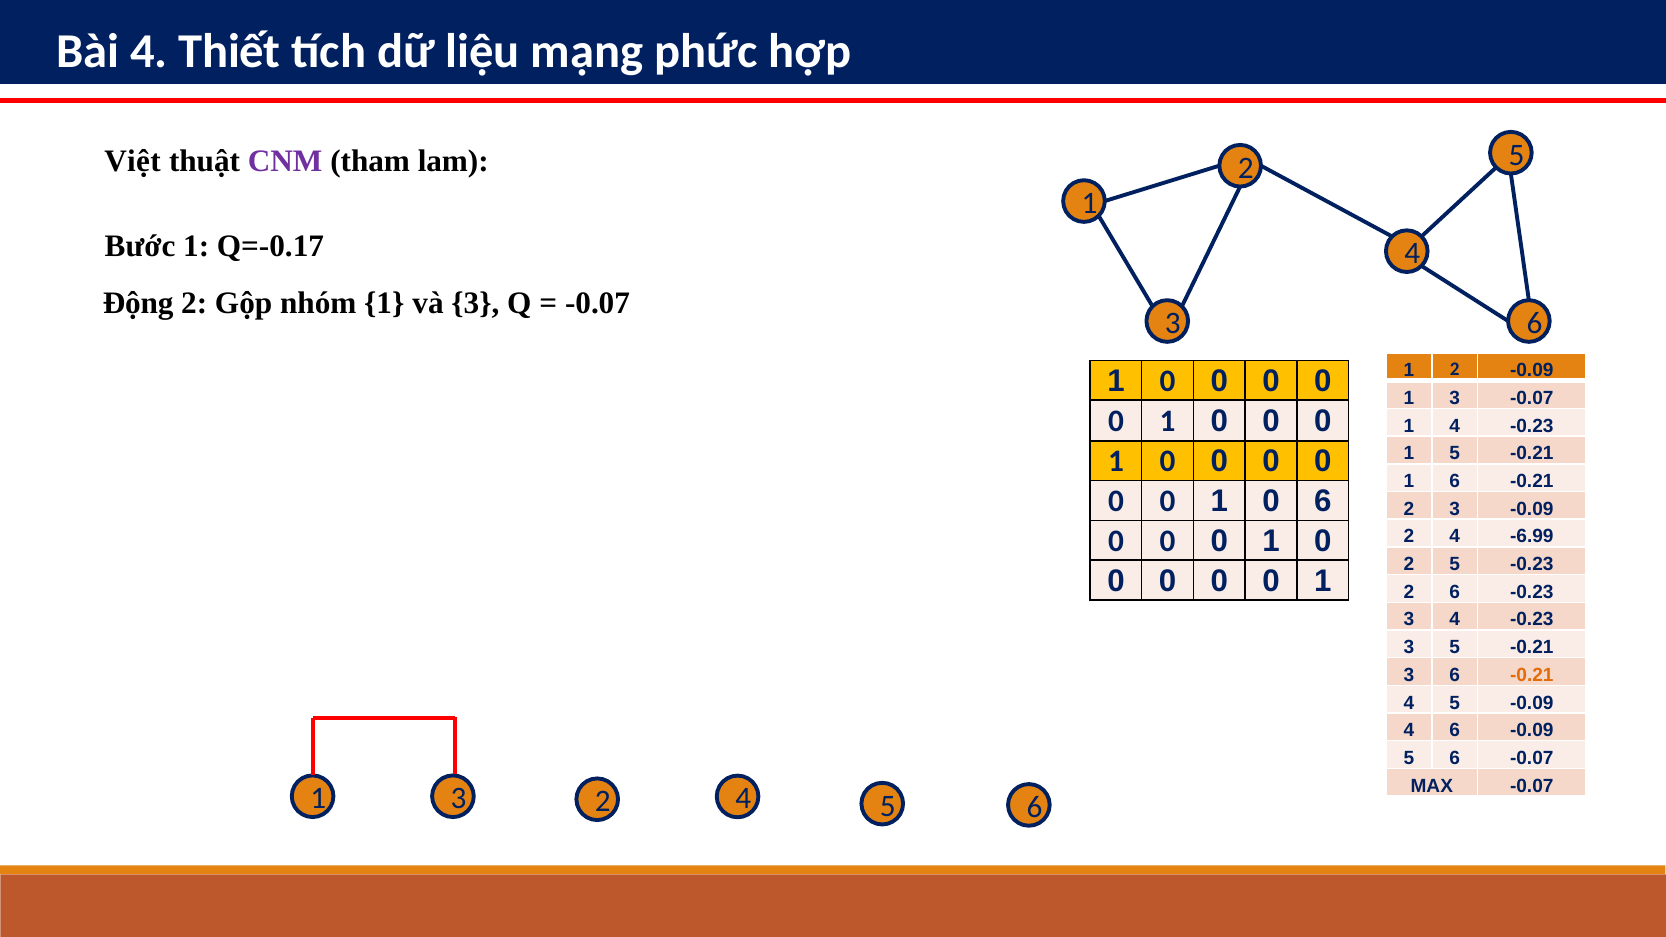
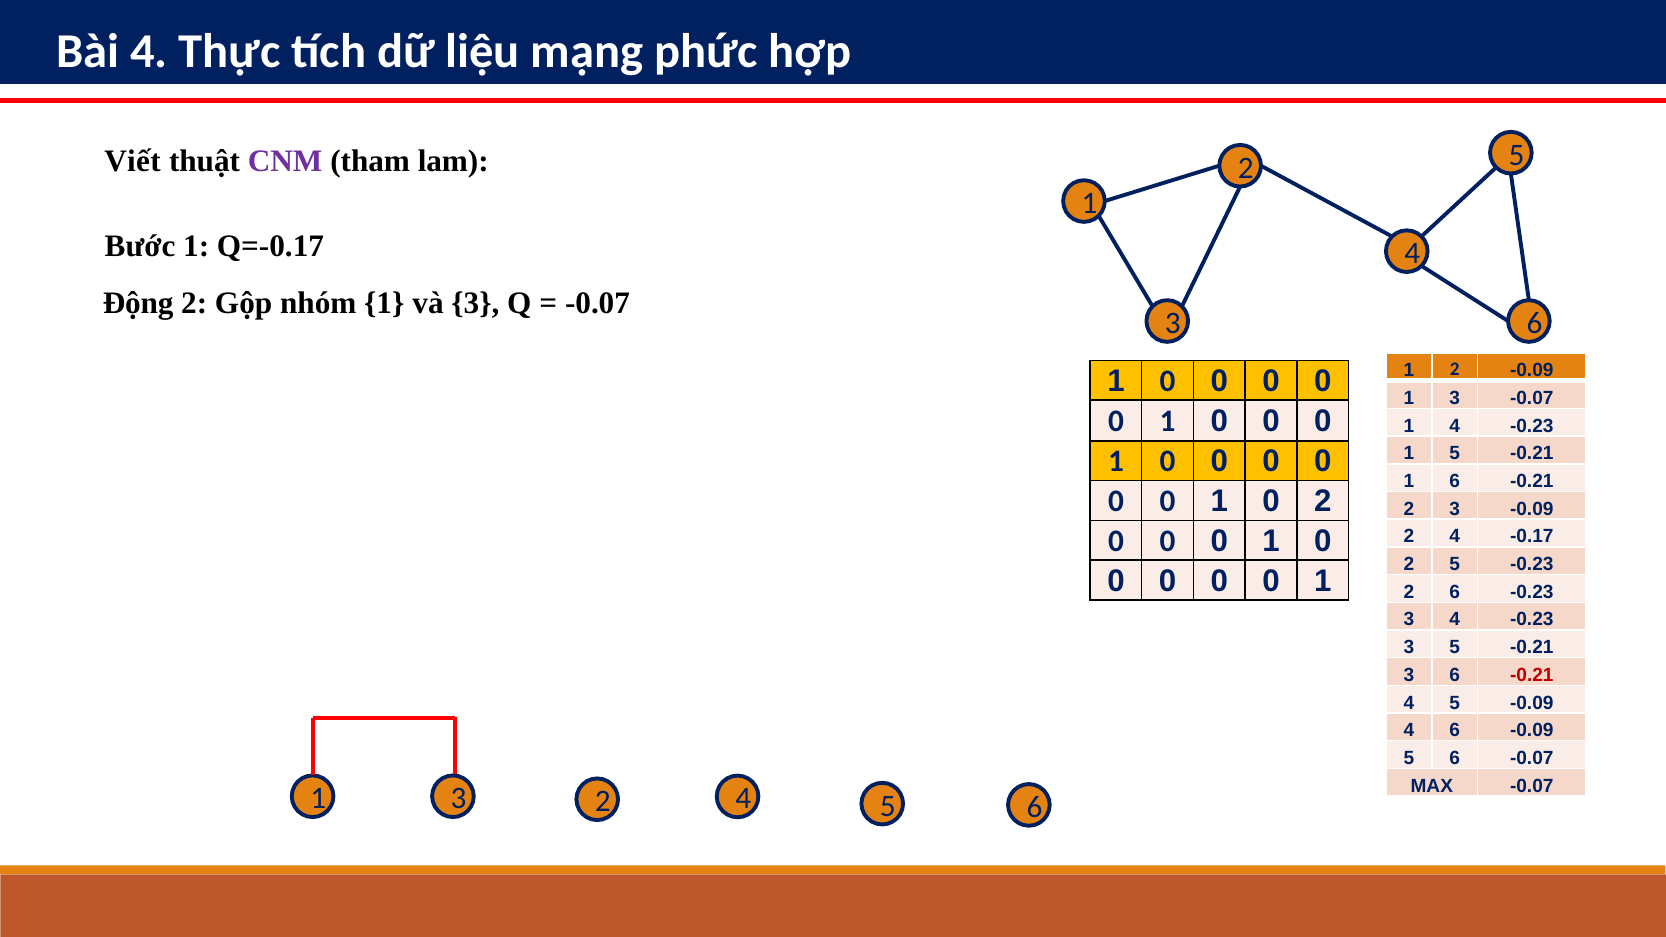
Thiết: Thiết -> Thực
Việt: Việt -> Viết
0 6: 6 -> 2
-6.99: -6.99 -> -0.17
-0.21 at (1532, 675) colour: orange -> red
